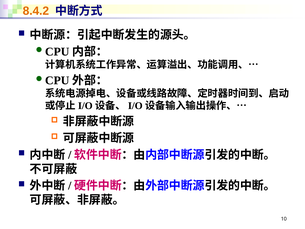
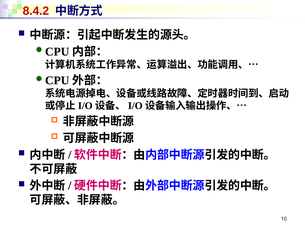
8.4.2 colour: orange -> red
